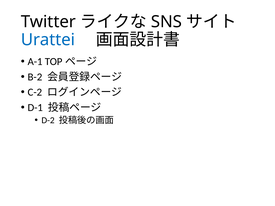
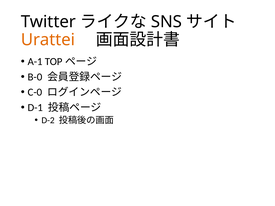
Urattei colour: blue -> orange
B-2: B-2 -> B-0
C-2: C-2 -> C-0
